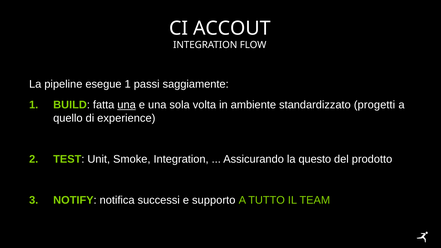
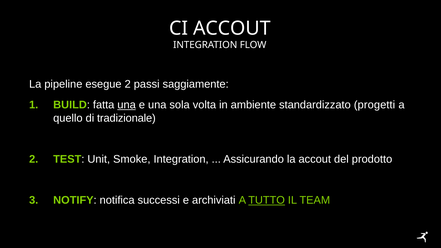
esegue 1: 1 -> 2
experience: experience -> tradizionale
la questo: questo -> accout
supporto: supporto -> archiviati
TUTTO underline: none -> present
